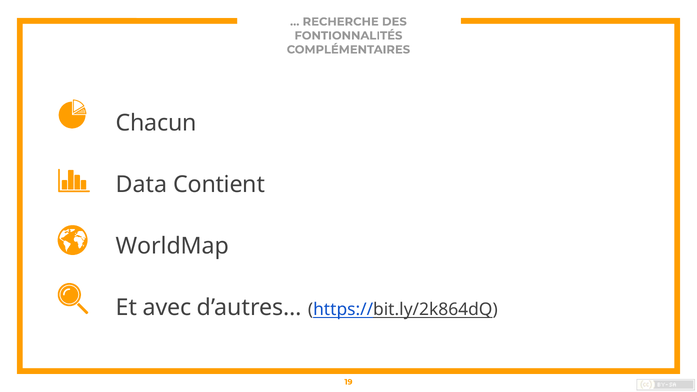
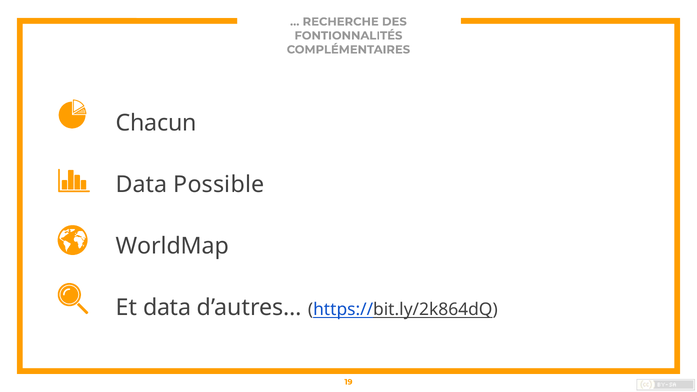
Contient: Contient -> Possible
Et avec: avec -> data
